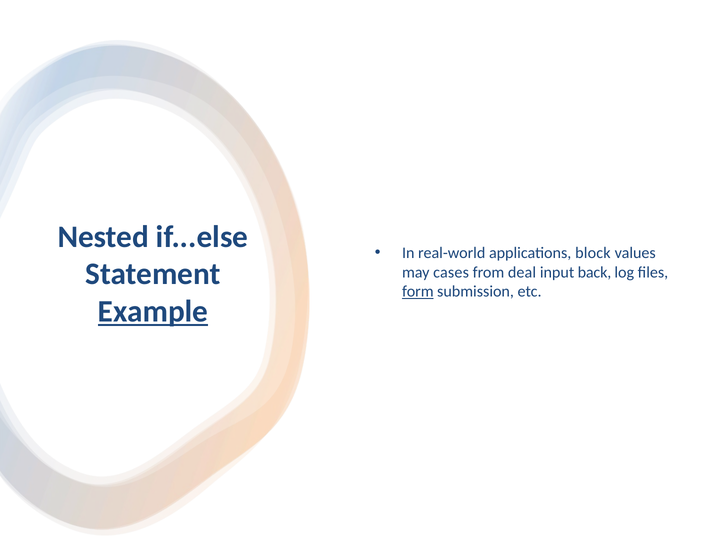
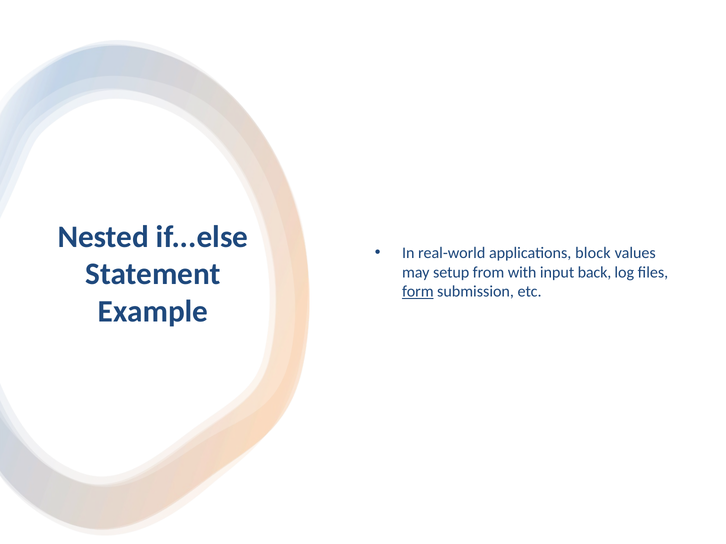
cases: cases -> setup
deal: deal -> with
Example underline: present -> none
